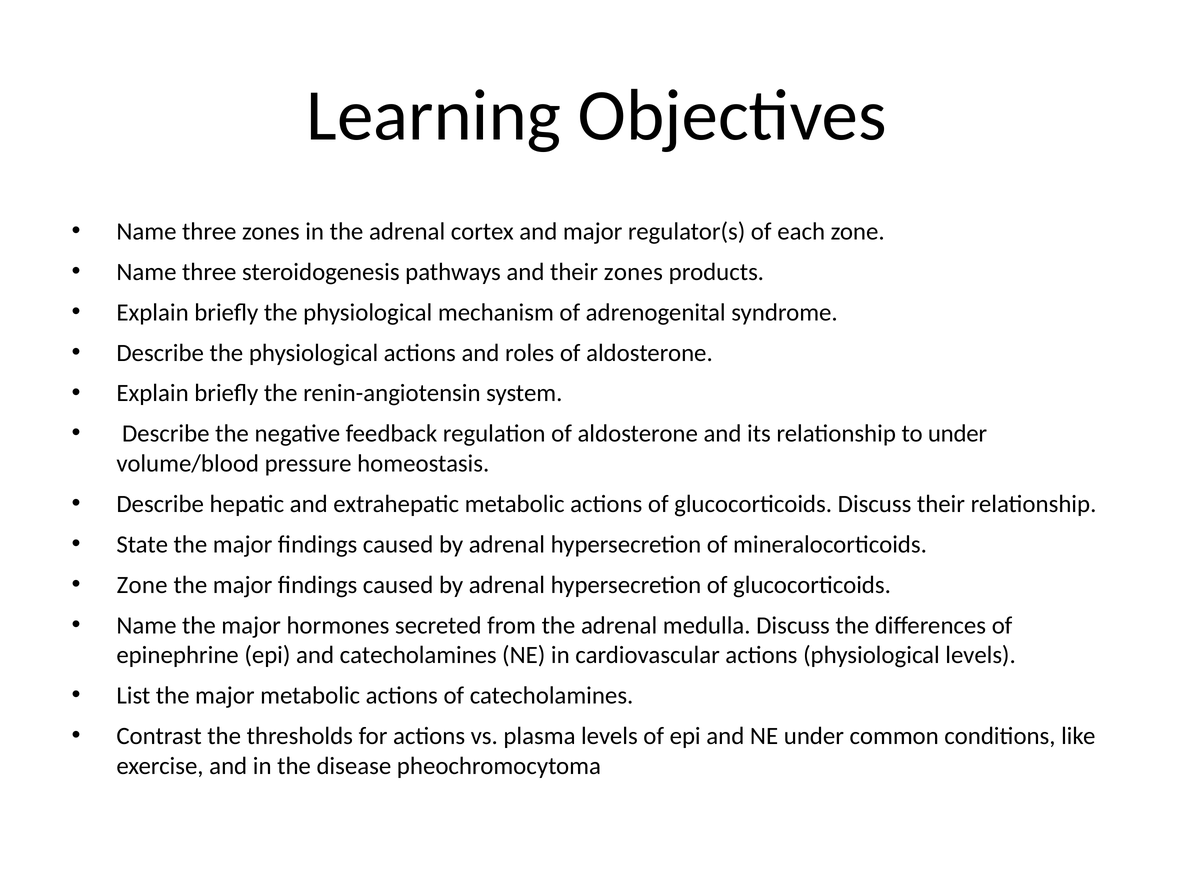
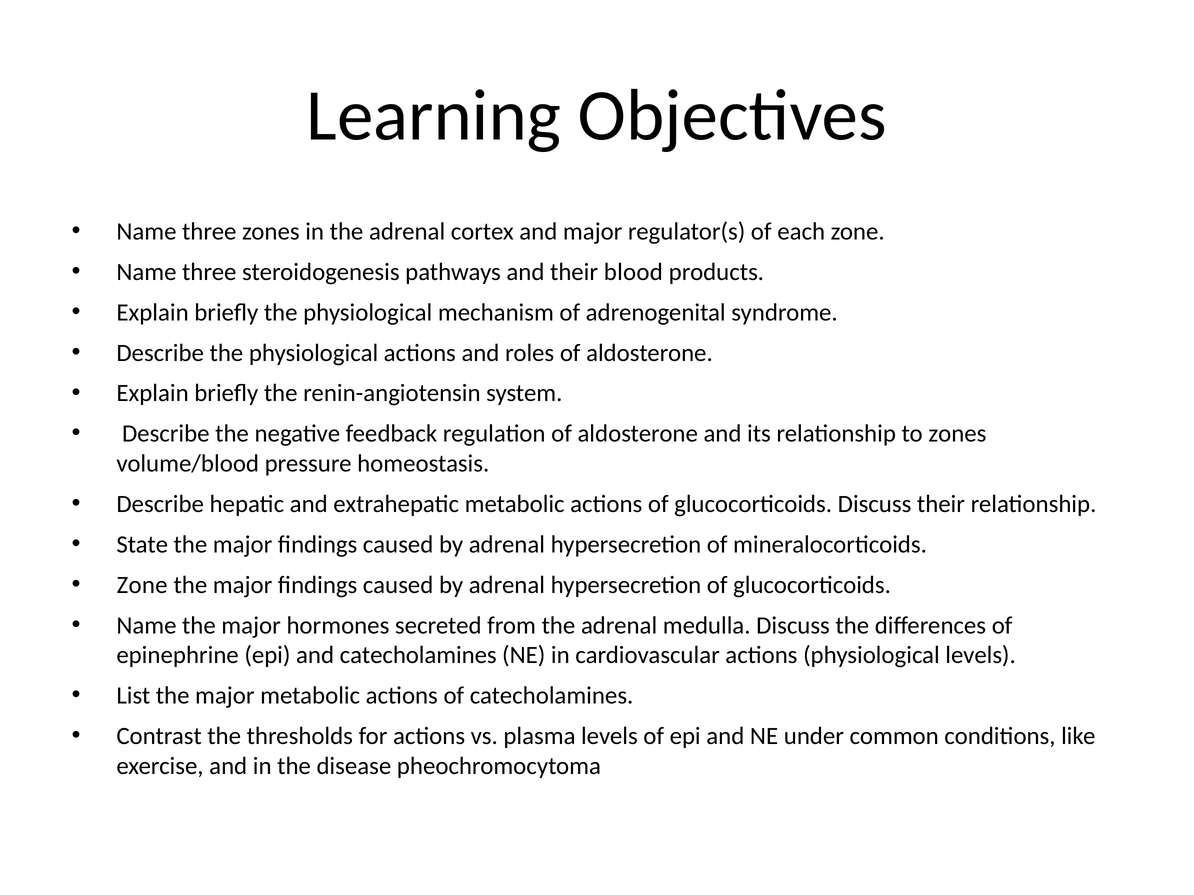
their zones: zones -> blood
to under: under -> zones
